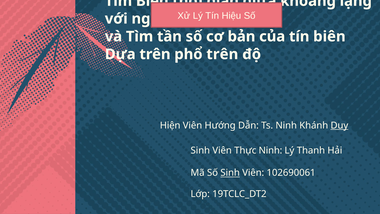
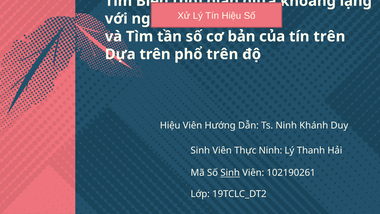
tín biên: biên -> trên
Hiện at (170, 125): Hiện -> Hiệu
Duy underline: present -> none
102690061: 102690061 -> 102190261
